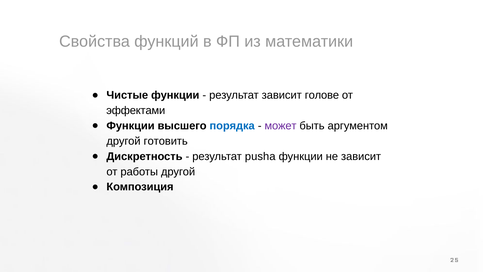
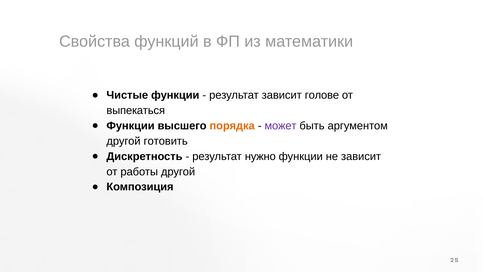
эффектами: эффектами -> выпекаться
порядка colour: blue -> orange
pusha: pusha -> нужно
